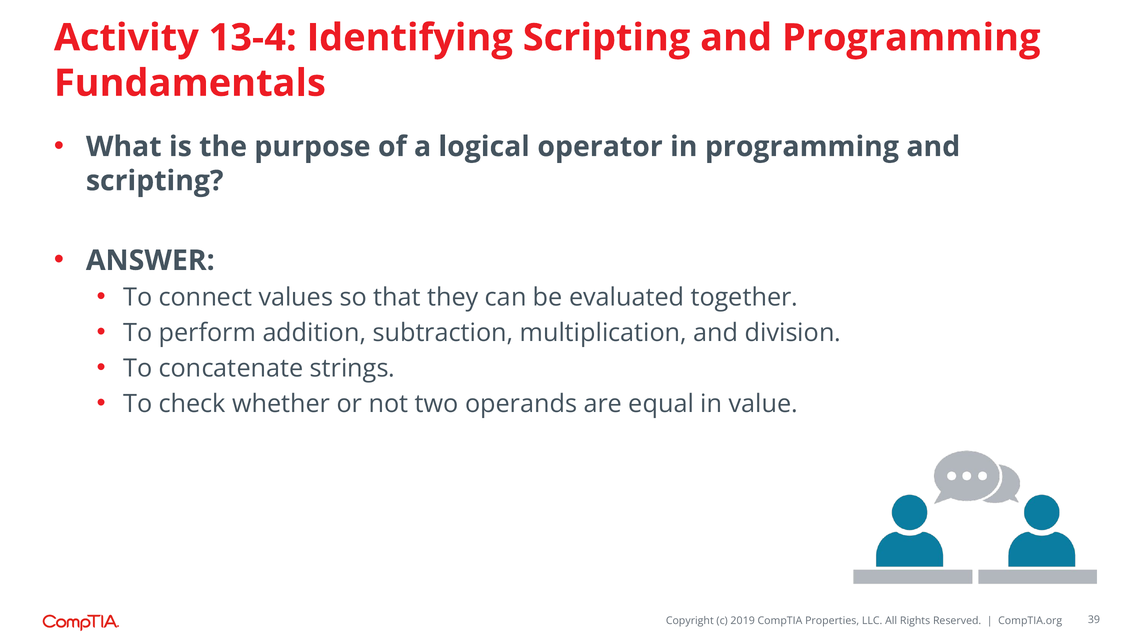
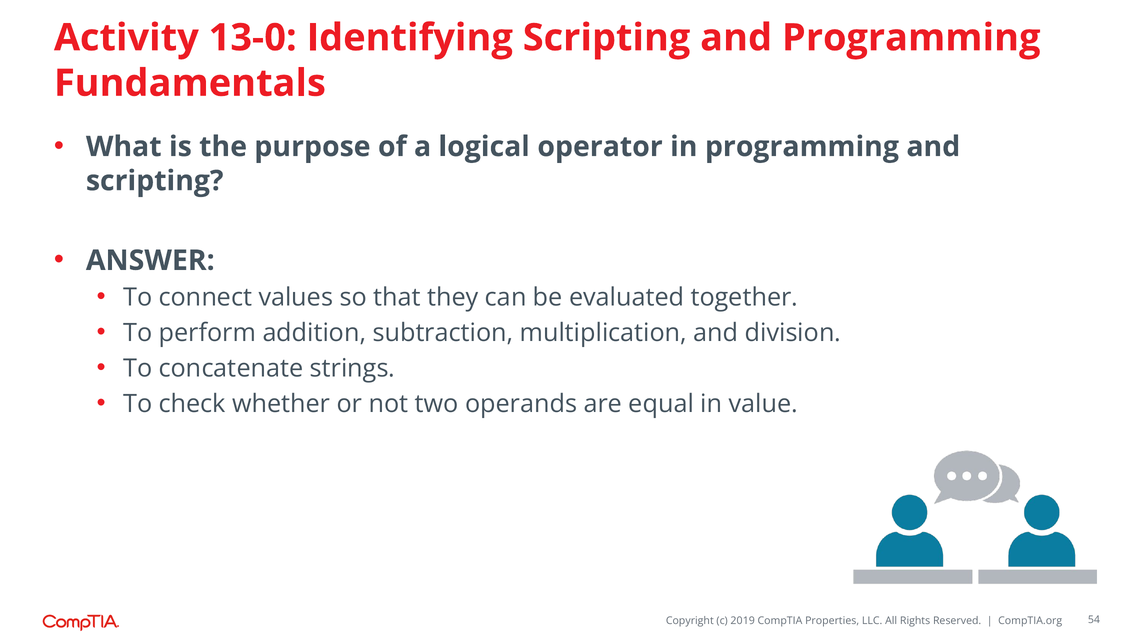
13-4: 13-4 -> 13-0
39: 39 -> 54
